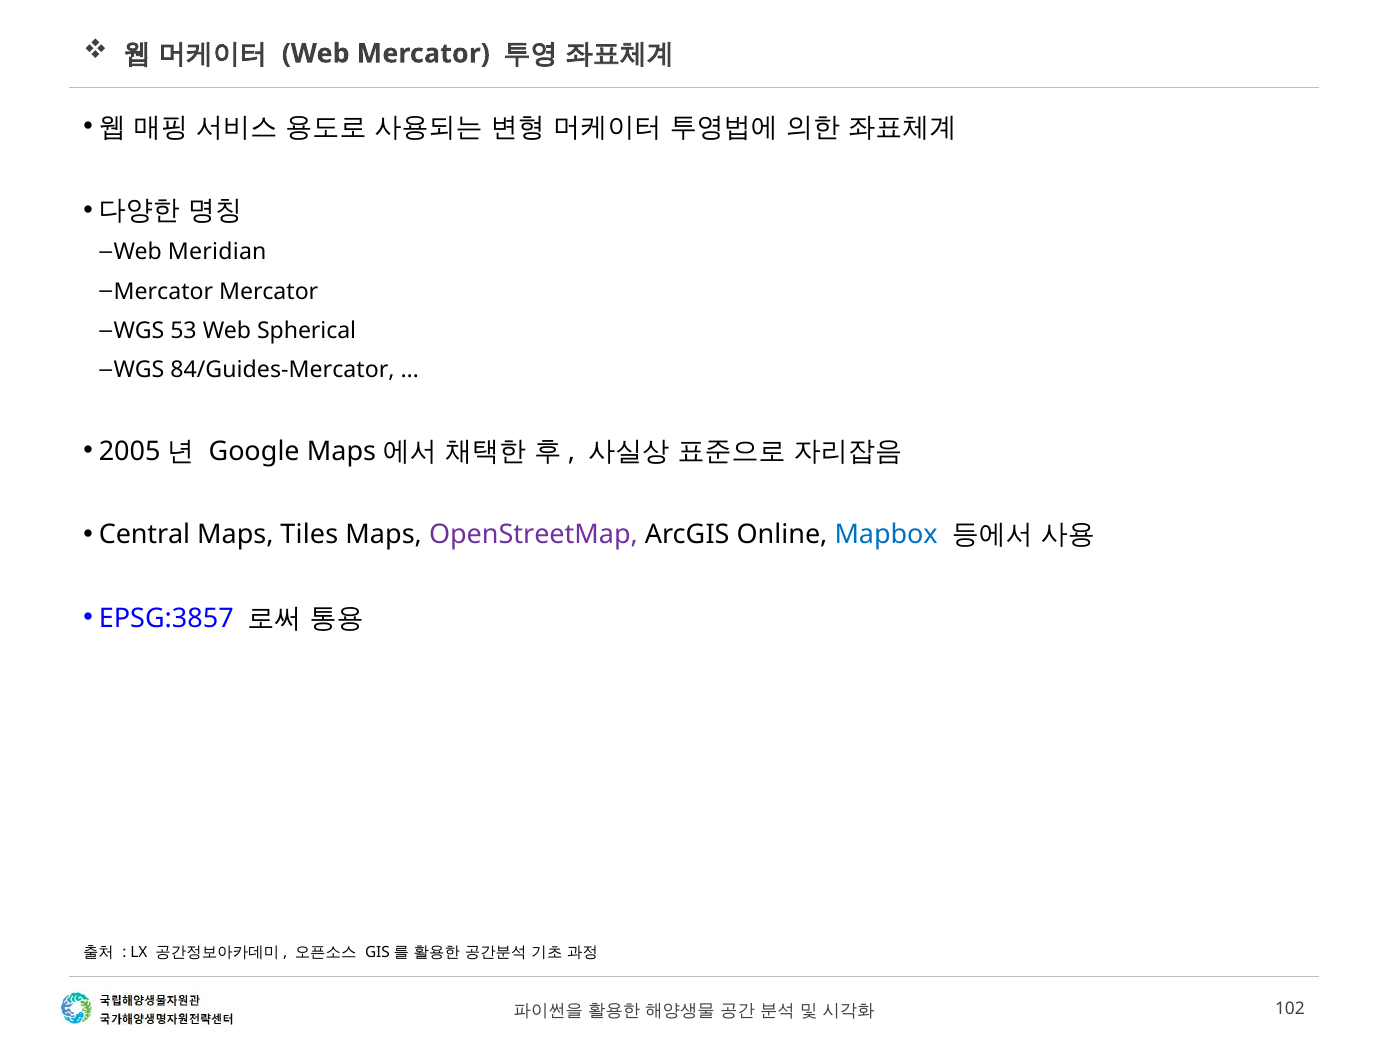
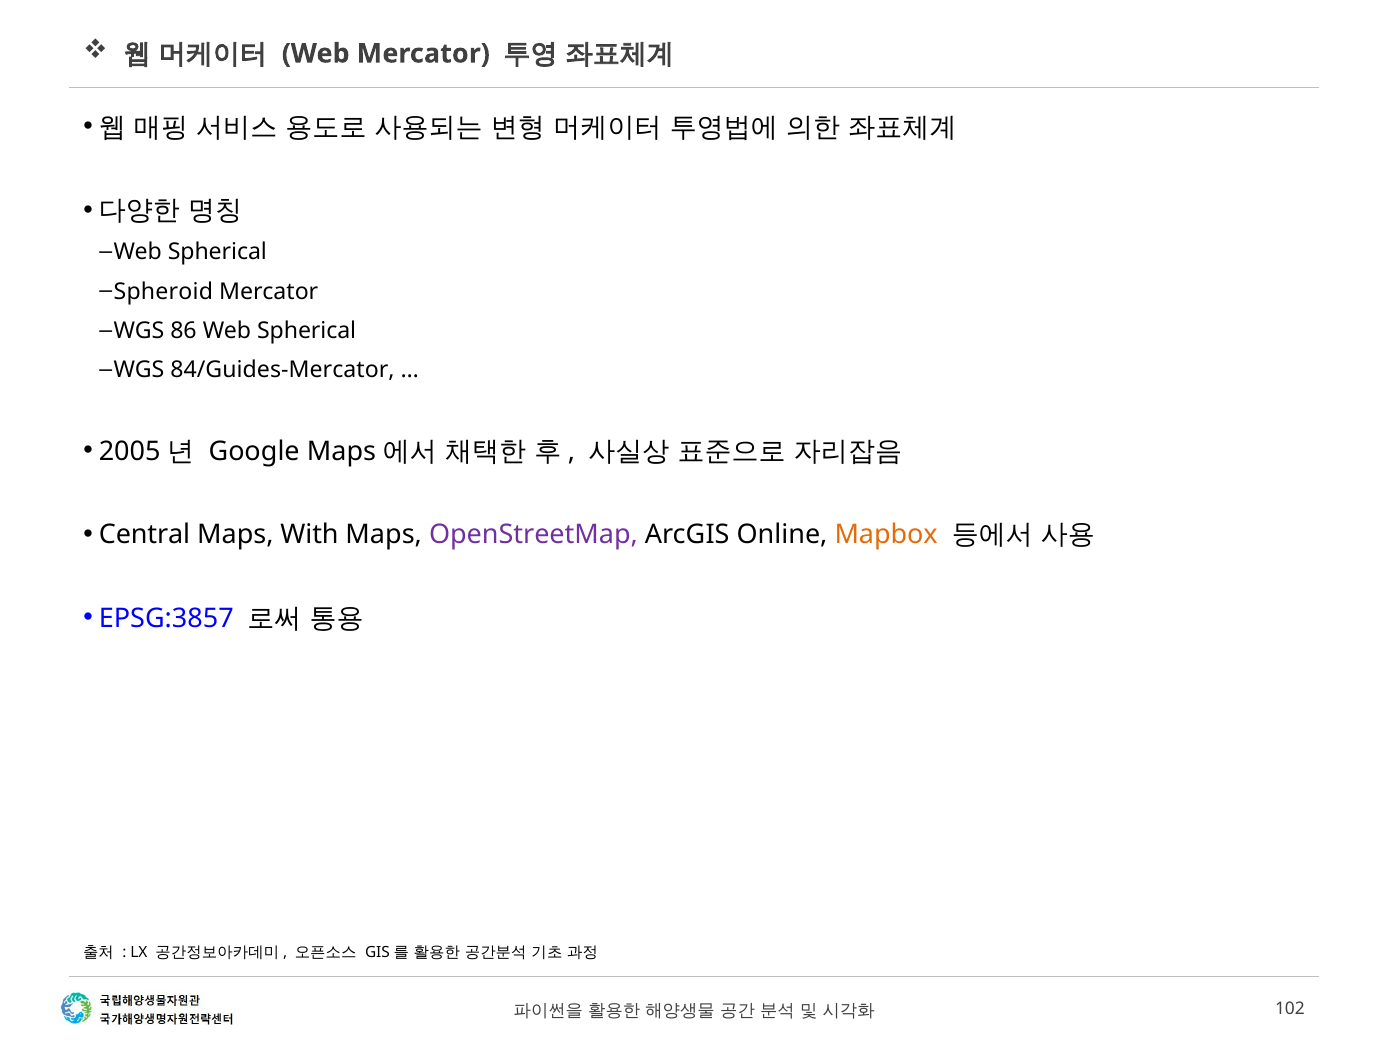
Meridian at (217, 252): Meridian -> Spherical
Mercator at (163, 292): Mercator -> Spheroid
53: 53 -> 86
Tiles: Tiles -> With
Mapbox colour: blue -> orange
